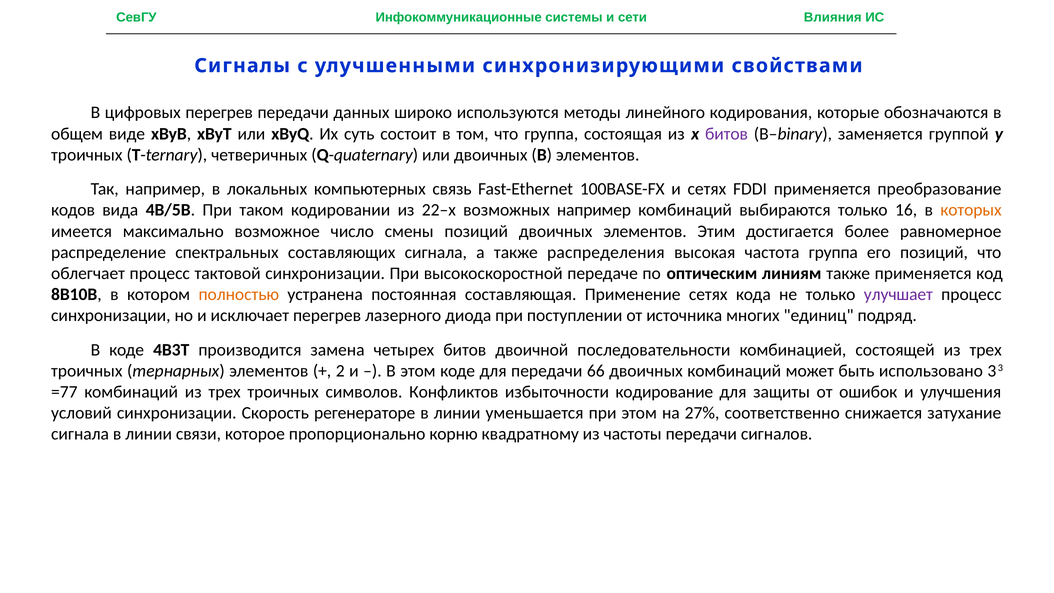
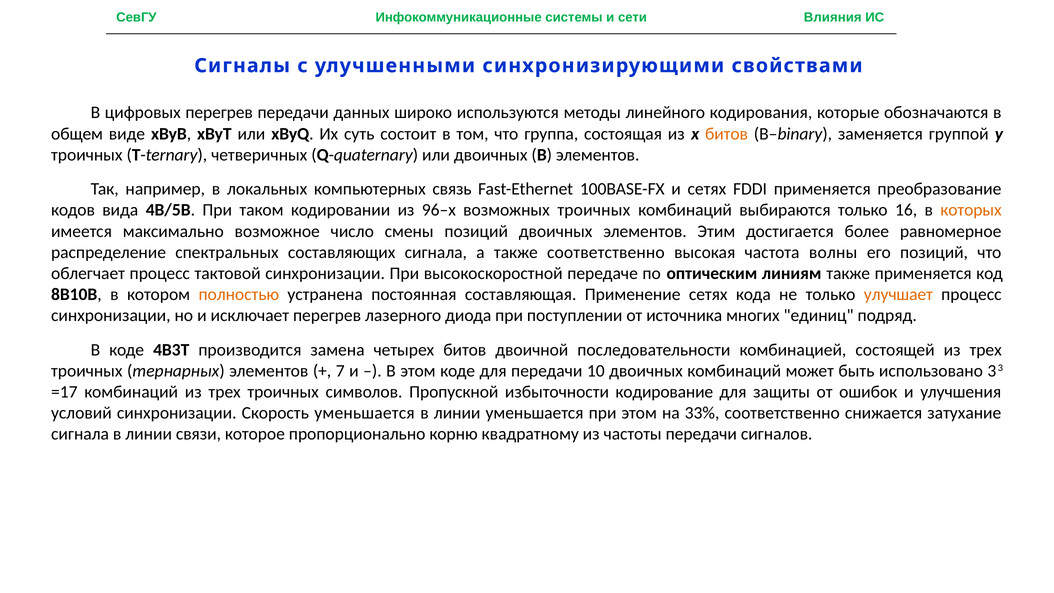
битов at (727, 134) colour: purple -> orange
22–х: 22–х -> 96–х
возможных например: например -> троичных
также распределения: распределения -> соответственно
частота группа: группа -> волны
улучшает colour: purple -> orange
2: 2 -> 7
66: 66 -> 10
=77: =77 -> =17
Конфликтов: Конфликтов -> Пропускной
Скорость регенераторе: регенераторе -> уменьшается
27%: 27% -> 33%
